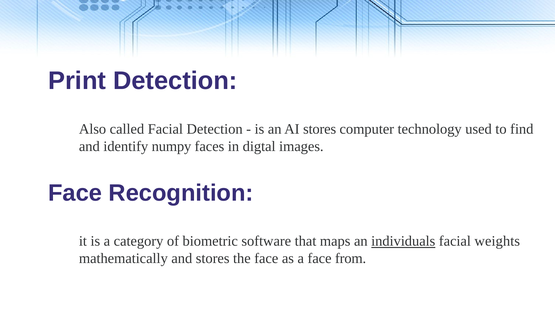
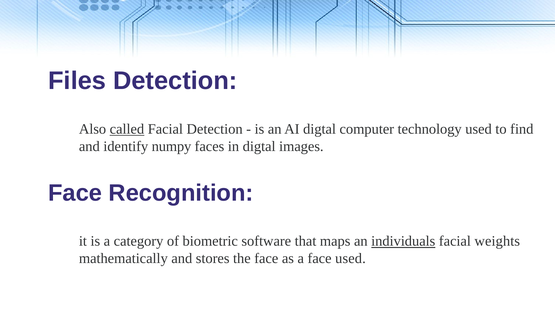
Print: Print -> Files
called underline: none -> present
AI stores: stores -> digtal
face from: from -> used
